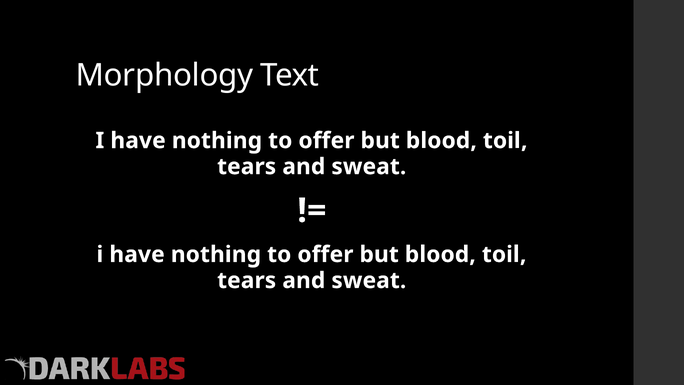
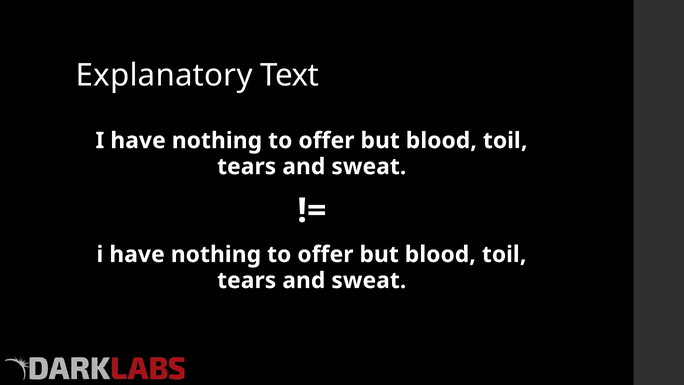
Morphology: Morphology -> Explanatory
